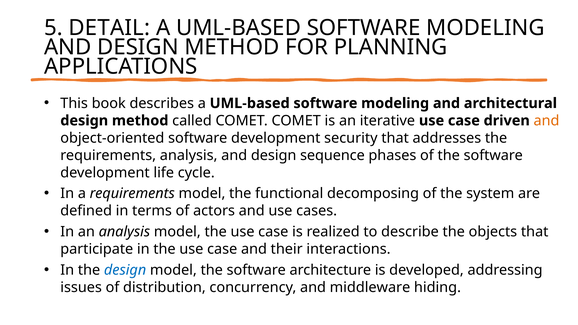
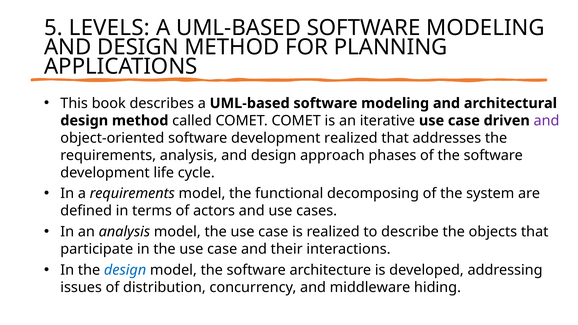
DETAIL: DETAIL -> LEVELS
and at (547, 121) colour: orange -> purple
development security: security -> realized
sequence: sequence -> approach
